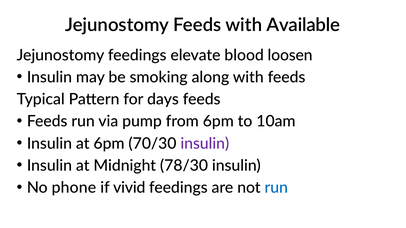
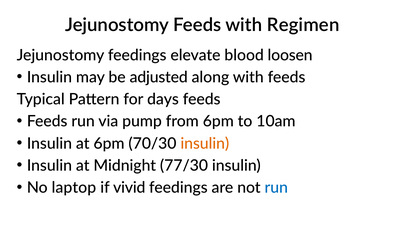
Available: Available -> Regimen
smoking: smoking -> adjusted
insulin at (205, 144) colour: purple -> orange
78/30: 78/30 -> 77/30
phone: phone -> laptop
